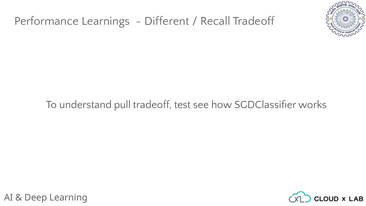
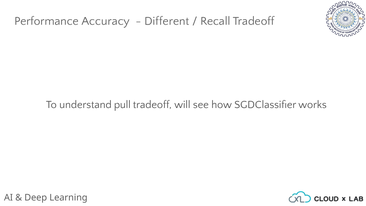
Learnings: Learnings -> Accuracy
test: test -> will
